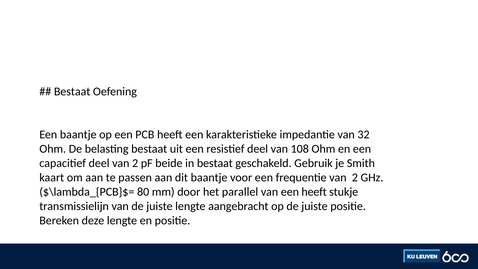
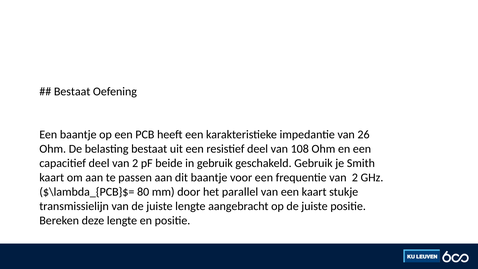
32: 32 -> 26
in bestaat: bestaat -> gebruik
een heeft: heeft -> kaart
